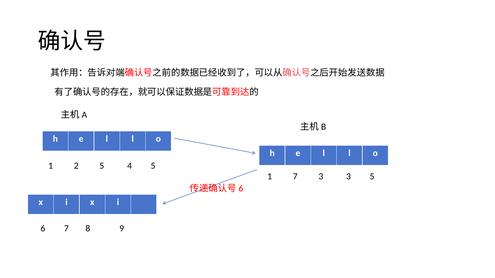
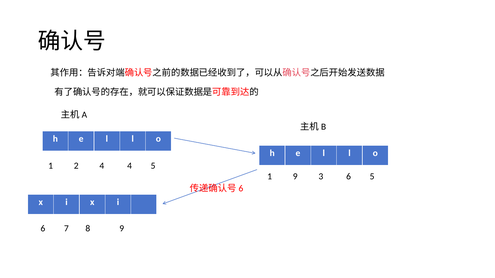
2 5: 5 -> 4
1 7: 7 -> 9
3 3: 3 -> 6
